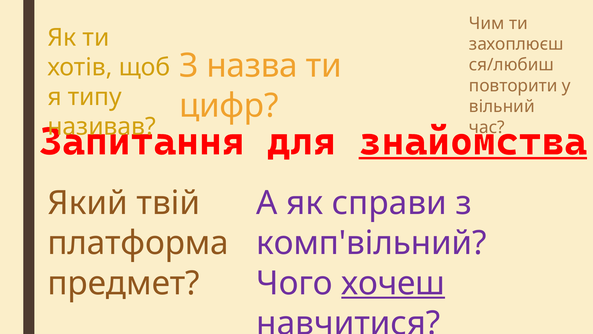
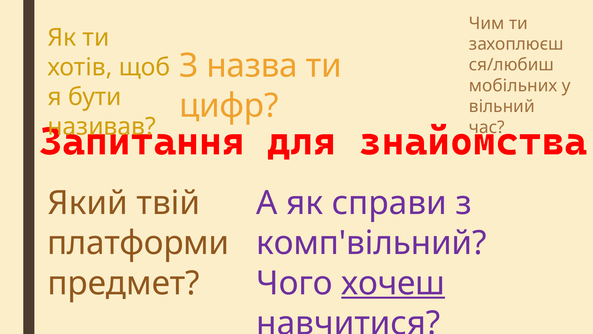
повторити: повторити -> мобільних
типу: типу -> бути
знайомства underline: present -> none
платформа: платформа -> платформи
